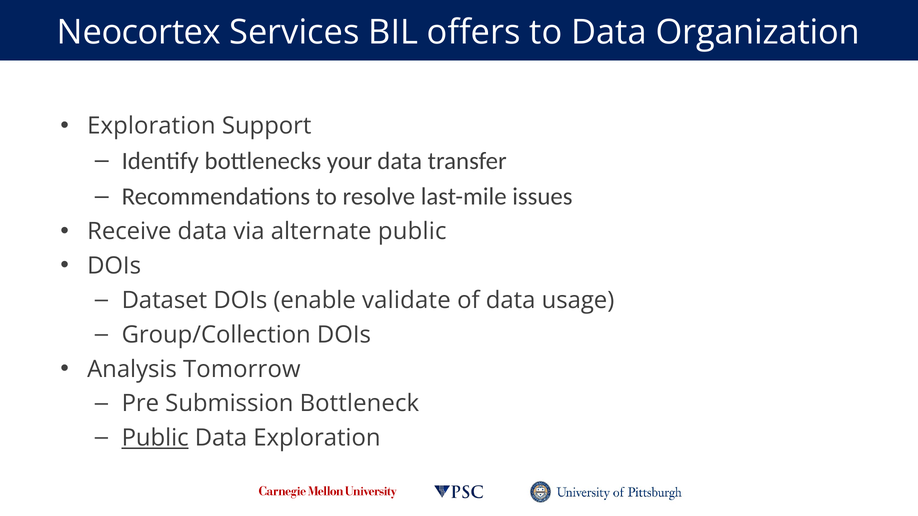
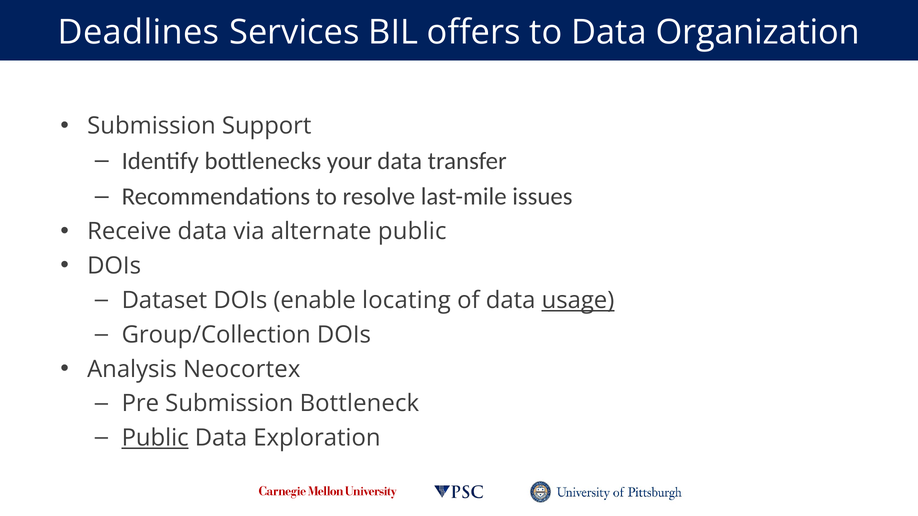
Neocortex: Neocortex -> Deadlines
Exploration at (151, 126): Exploration -> Submission
validate: validate -> locating
usage underline: none -> present
Tomorrow: Tomorrow -> Neocortex
